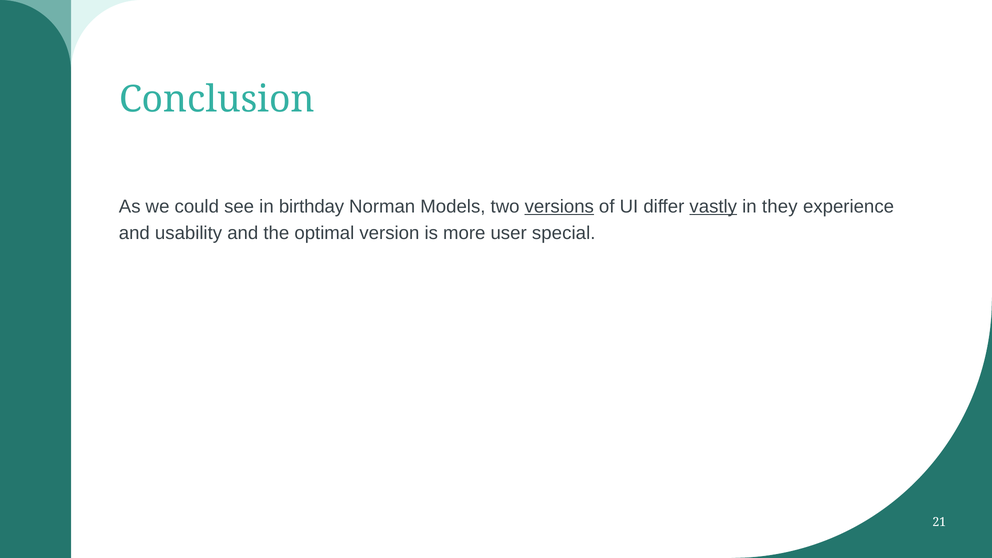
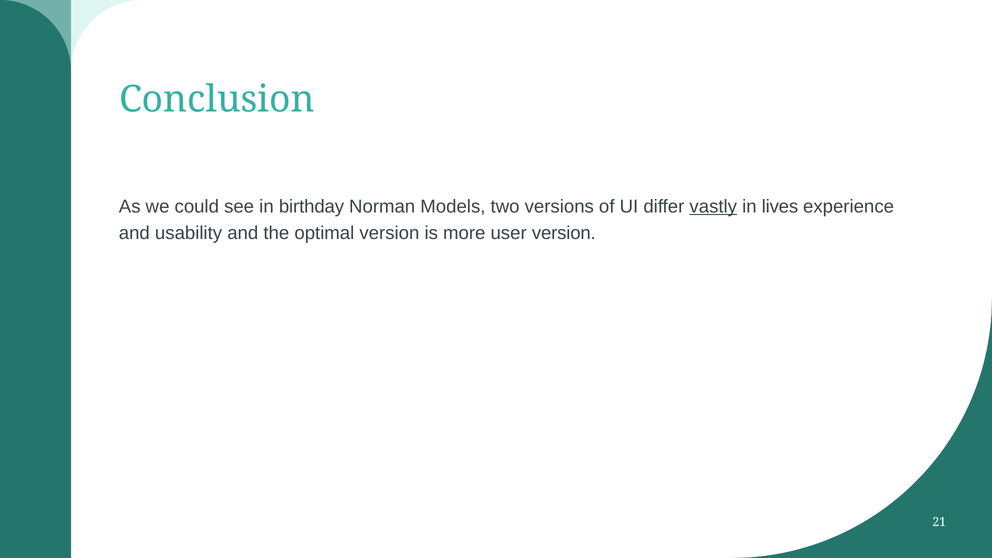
versions underline: present -> none
they: they -> lives
user special: special -> version
